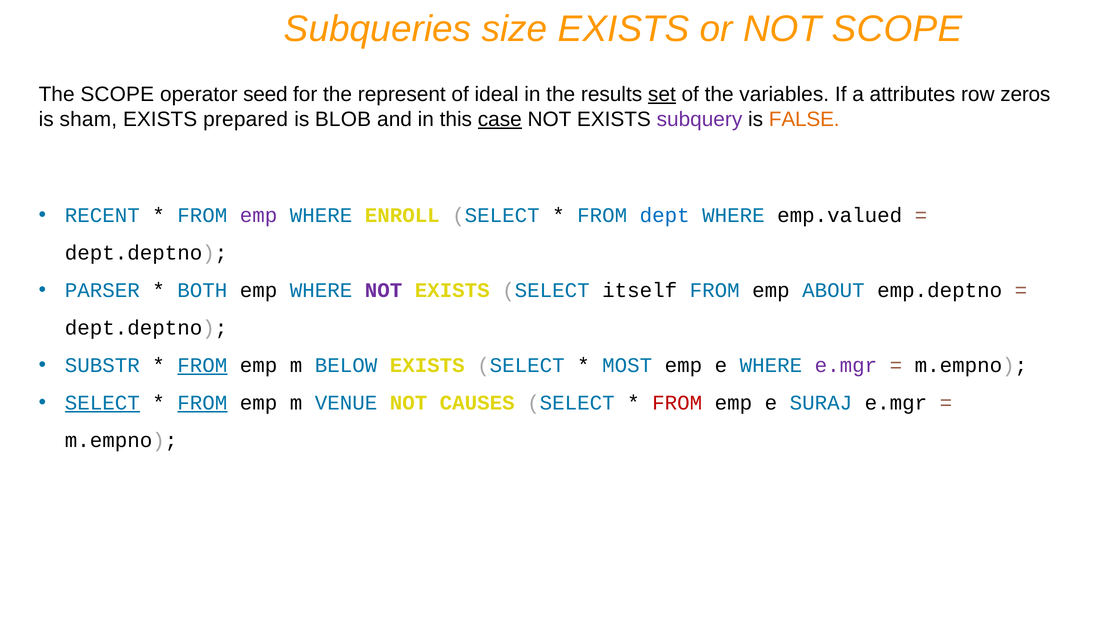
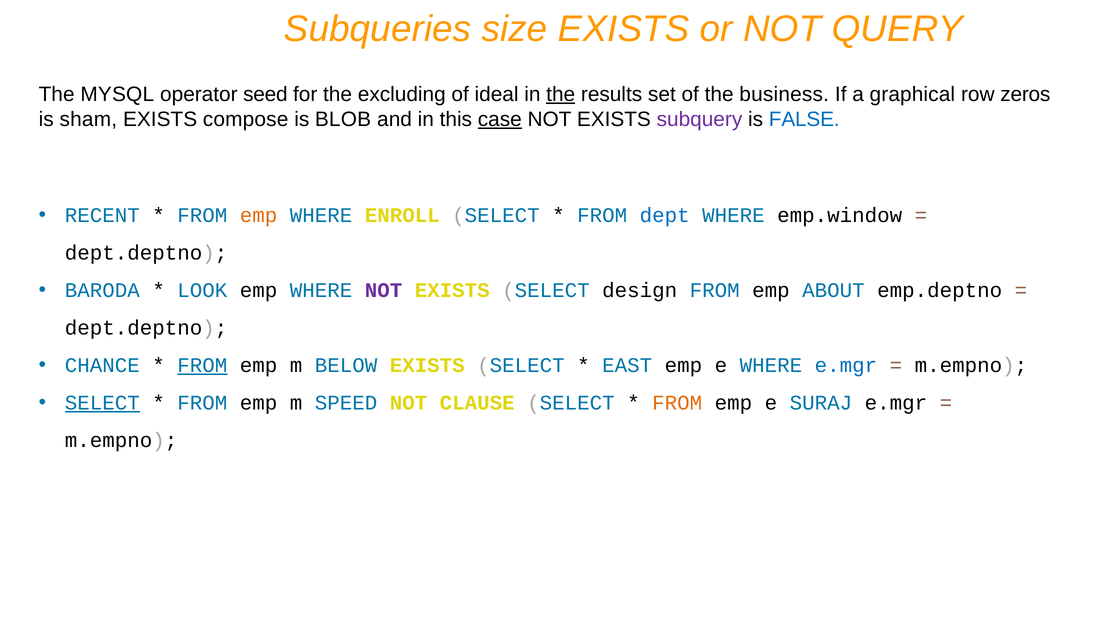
NOT SCOPE: SCOPE -> QUERY
The SCOPE: SCOPE -> MYSQL
represent: represent -> excluding
the at (561, 94) underline: none -> present
set underline: present -> none
variables: variables -> business
attributes: attributes -> graphical
prepared: prepared -> compose
FALSE colour: orange -> blue
emp at (259, 215) colour: purple -> orange
emp.valued: emp.valued -> emp.window
PARSER: PARSER -> BARODA
BOTH: BOTH -> LOOK
itself: itself -> design
SUBSTR: SUBSTR -> CHANCE
MOST: MOST -> EAST
e.mgr at (846, 365) colour: purple -> blue
FROM at (202, 403) underline: present -> none
VENUE: VENUE -> SPEED
CAUSES: CAUSES -> CLAUSE
FROM at (677, 403) colour: red -> orange
